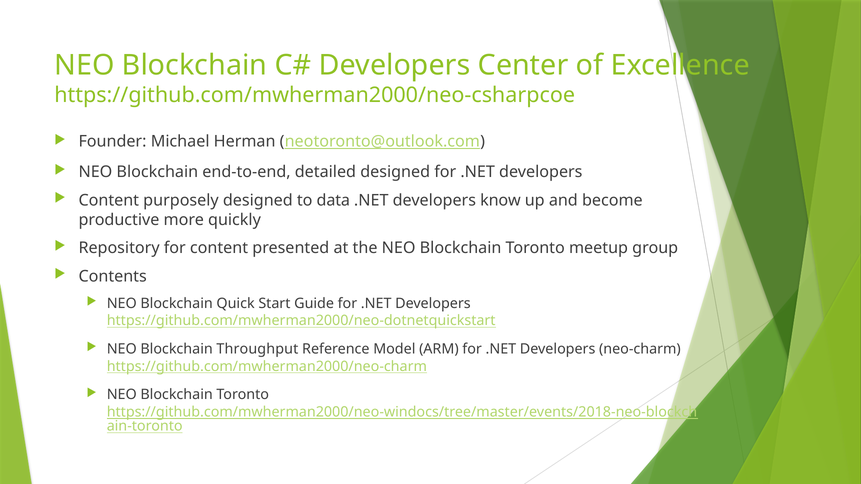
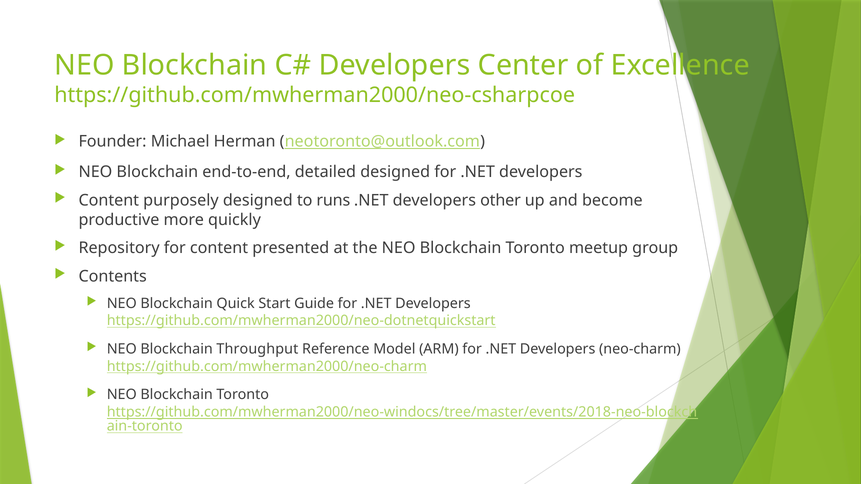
data: data -> runs
know: know -> other
